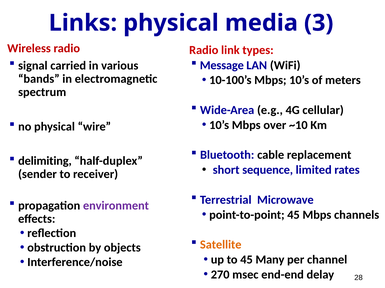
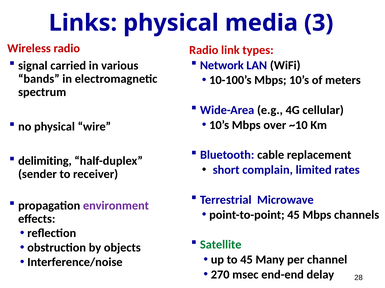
Message: Message -> Network
sequence: sequence -> complain
Satellite colour: orange -> green
